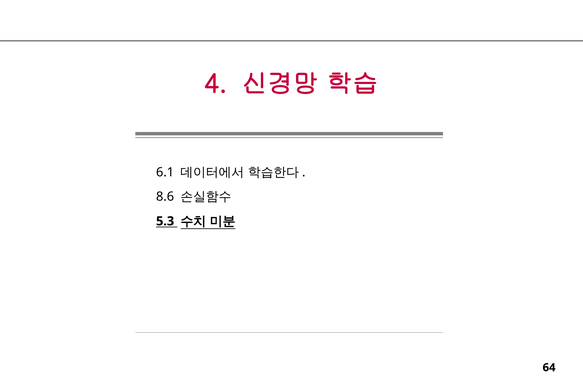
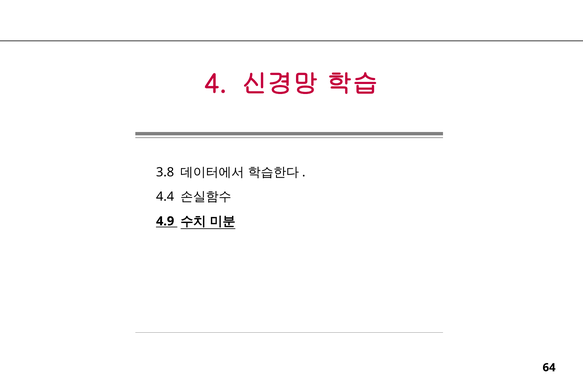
6.1: 6.1 -> 3.8
8.6: 8.6 -> 4.4
5.3: 5.3 -> 4.9
